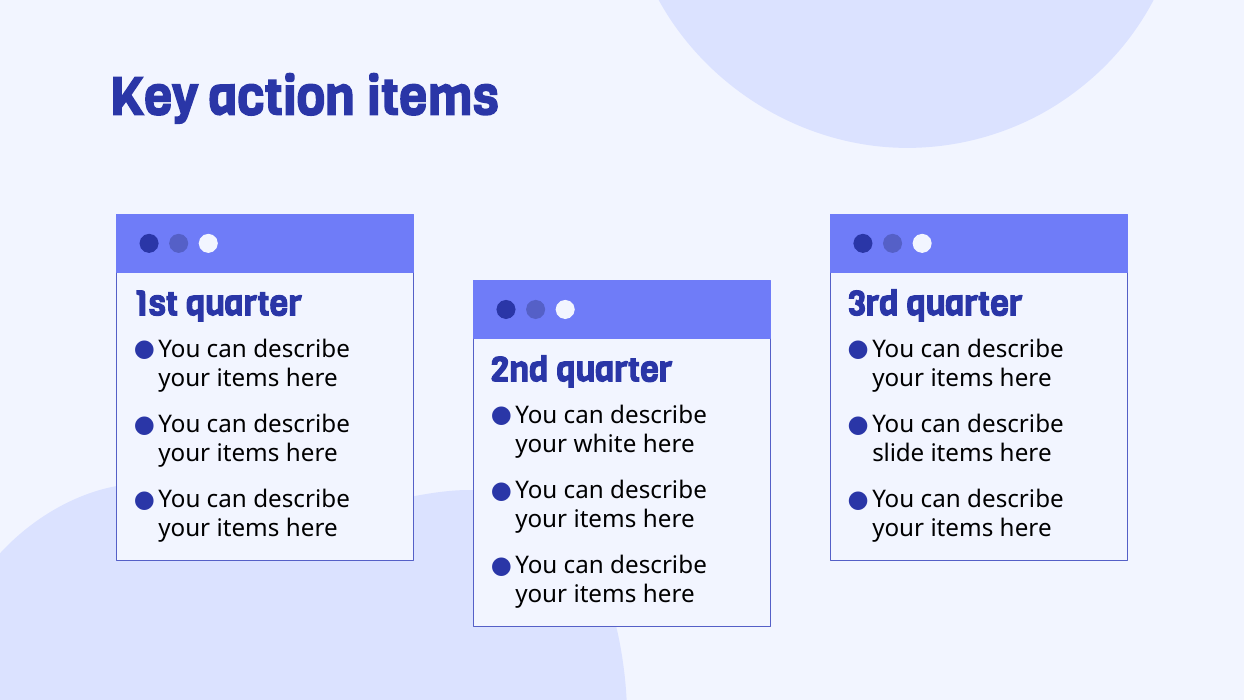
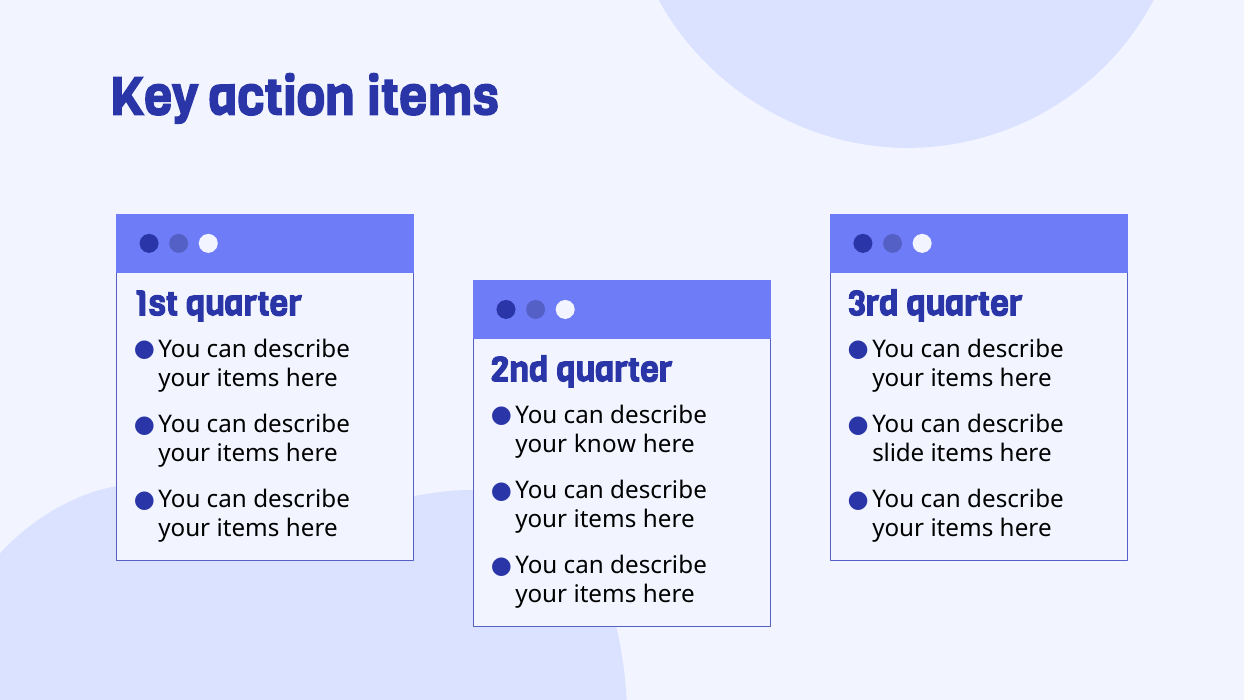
white: white -> know
